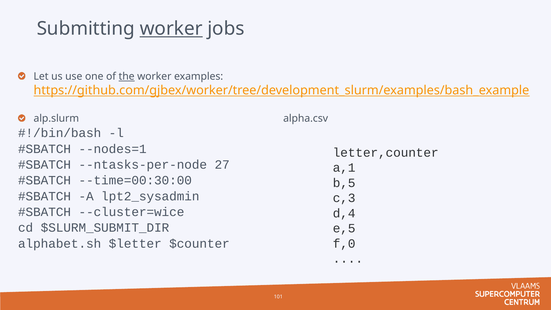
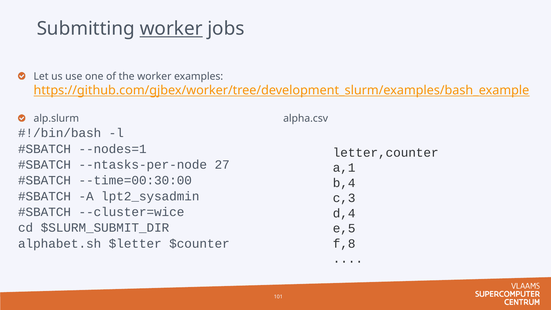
the underline: present -> none
b,5: b,5 -> b,4
f,0: f,0 -> f,8
